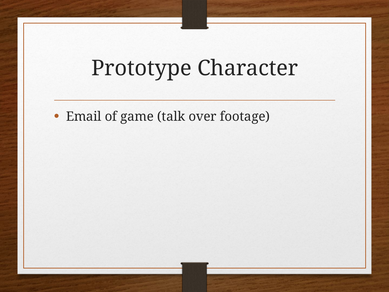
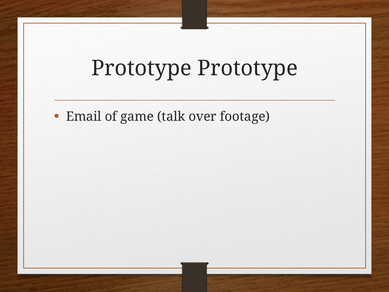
Prototype Character: Character -> Prototype
